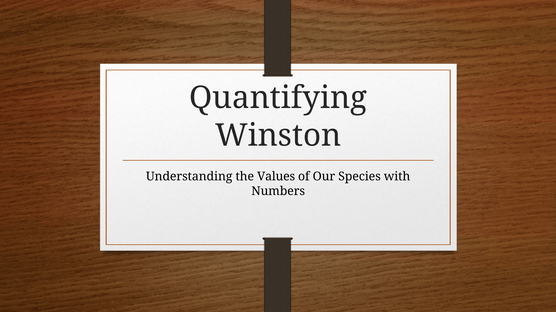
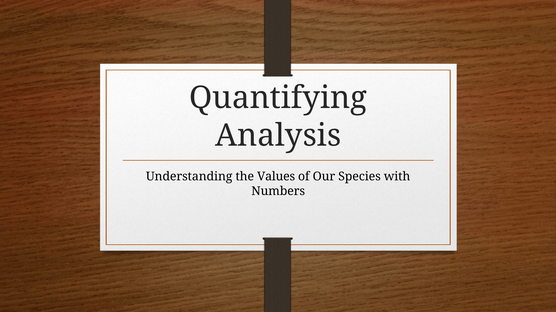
Winston: Winston -> Analysis
